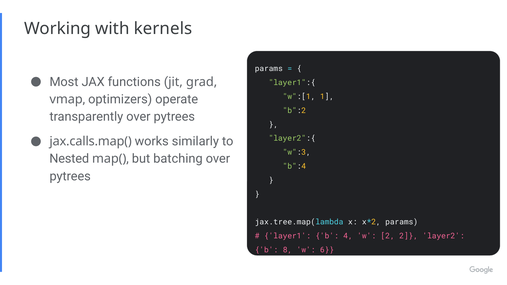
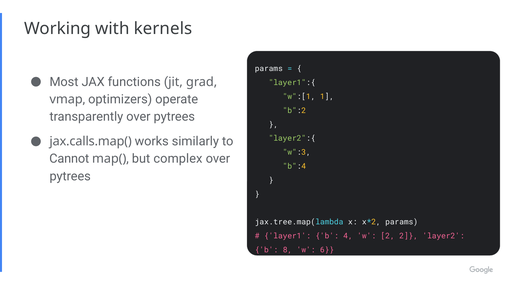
Nested: Nested -> Cannot
batching: batching -> complex
